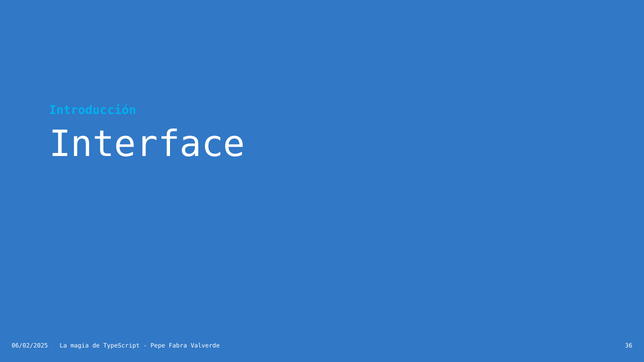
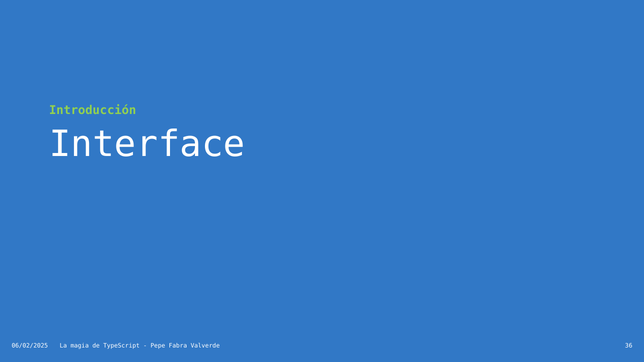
Introducción colour: light blue -> light green
